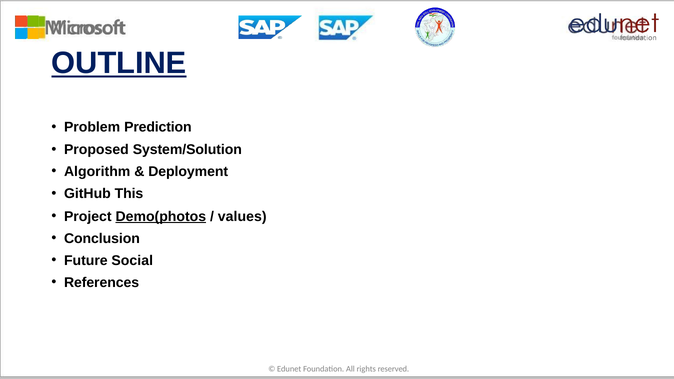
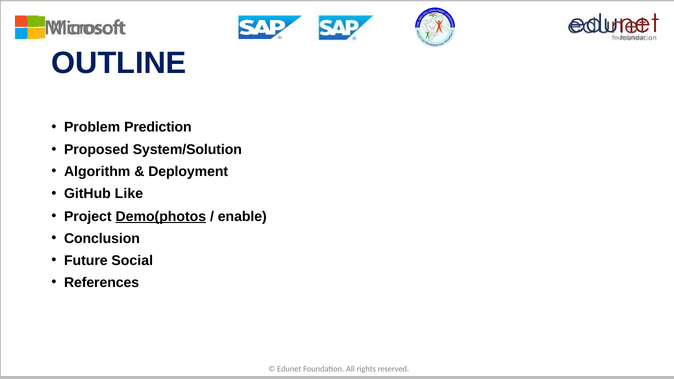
OUTLINE underline: present -> none
This: This -> Like
values: values -> enable
